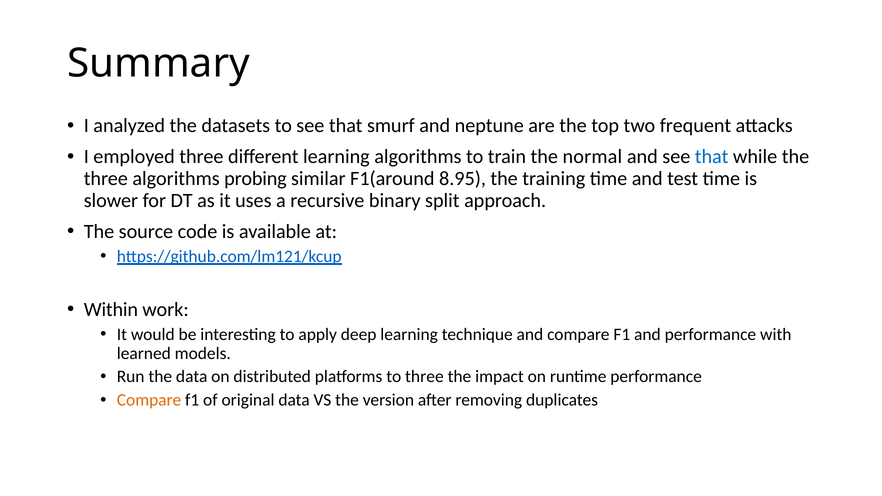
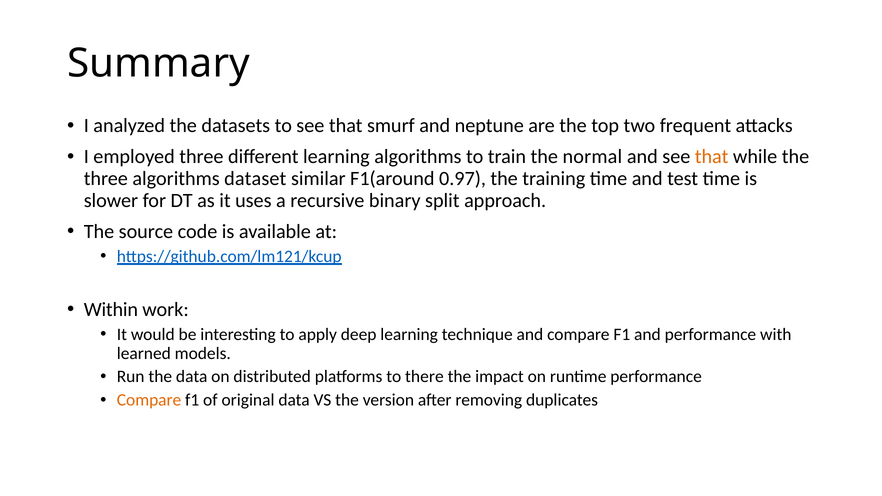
that at (712, 157) colour: blue -> orange
probing: probing -> dataset
8.95: 8.95 -> 0.97
to three: three -> there
